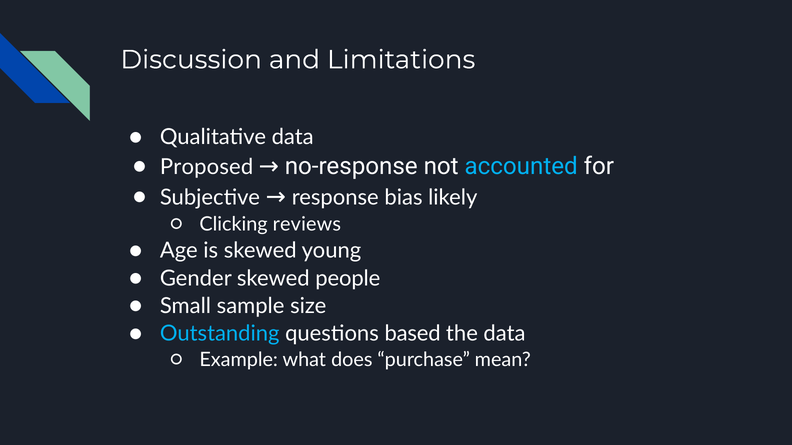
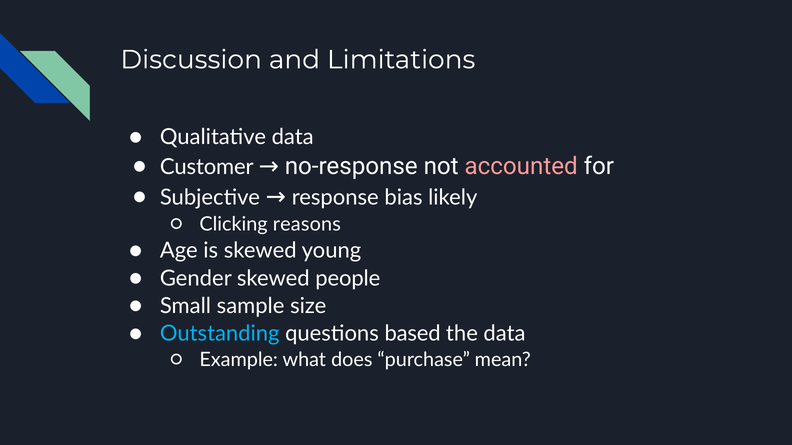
Proposed: Proposed -> Customer
accounted colour: light blue -> pink
reviews: reviews -> reasons
